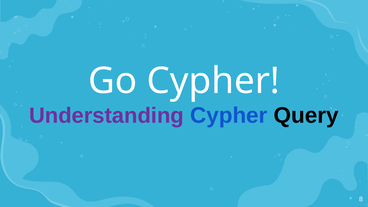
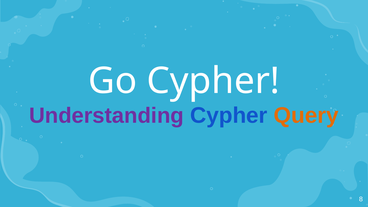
Query colour: black -> orange
